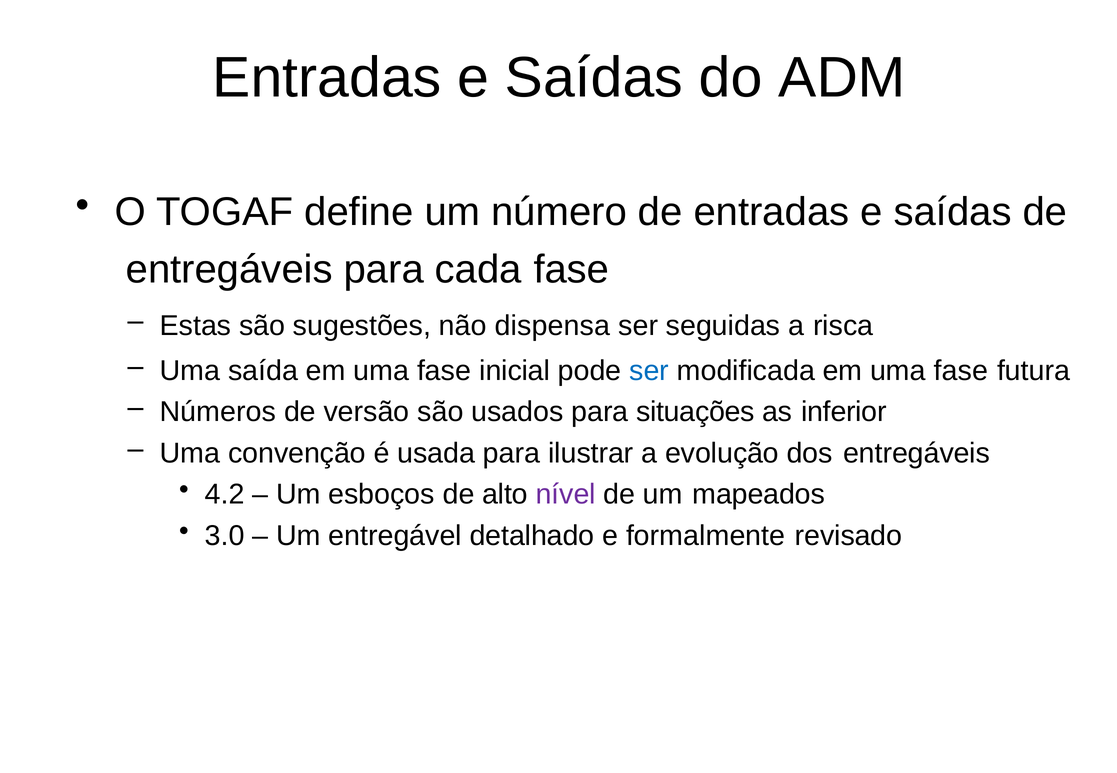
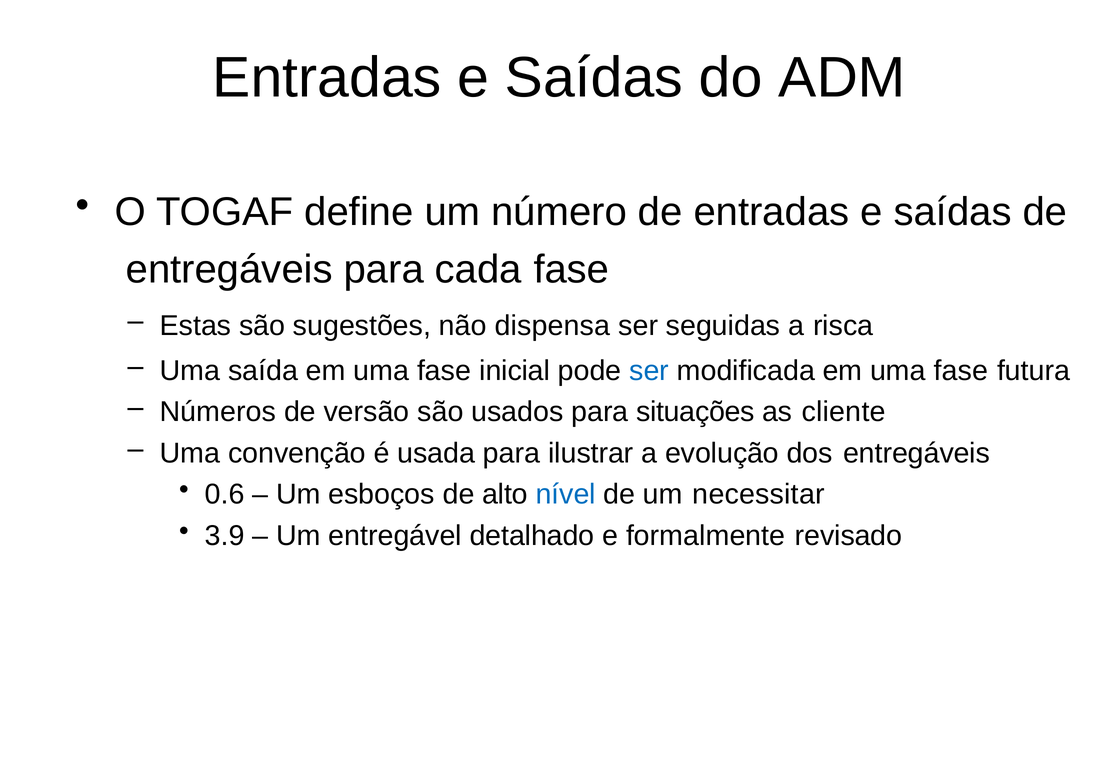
inferior: inferior -> cliente
4.2: 4.2 -> 0.6
nível colour: purple -> blue
mapeados: mapeados -> necessitar
3.0: 3.0 -> 3.9
